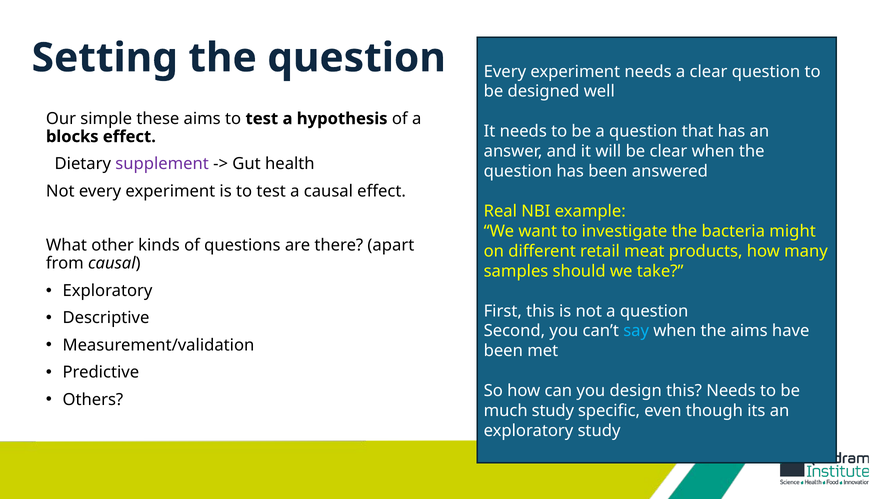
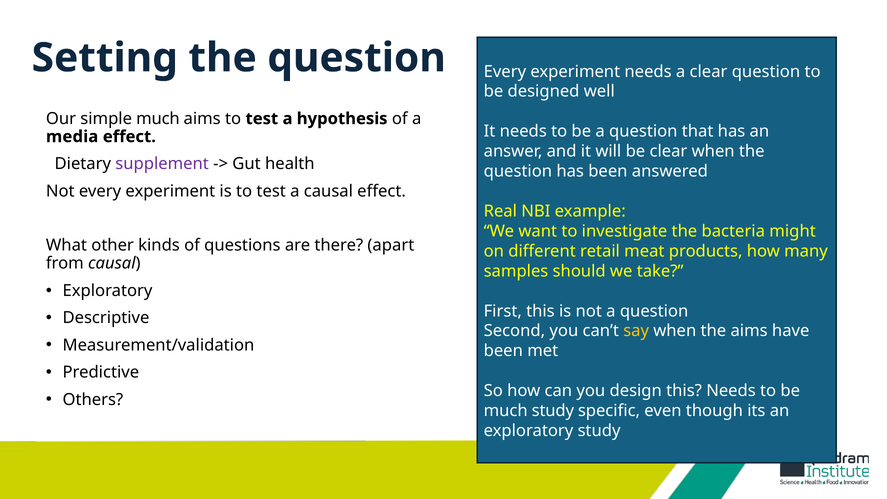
simple these: these -> much
blocks: blocks -> media
say colour: light blue -> yellow
